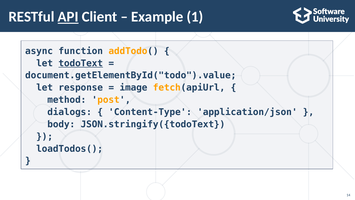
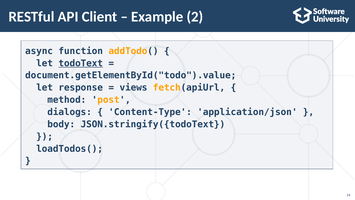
API underline: present -> none
1: 1 -> 2
image: image -> views
